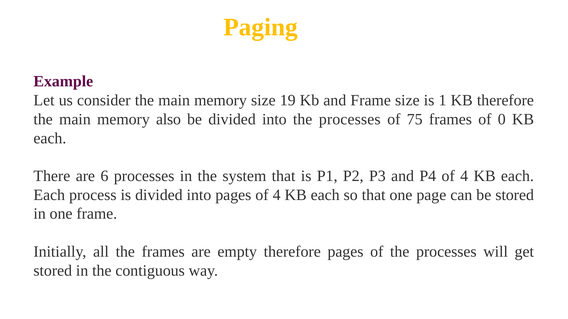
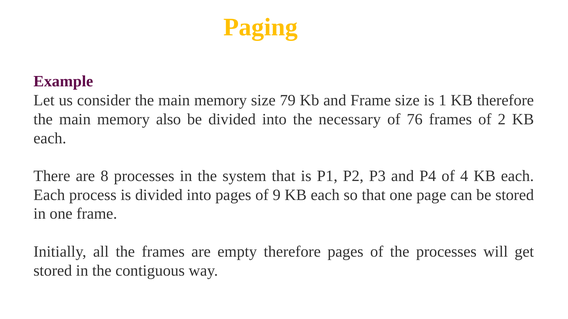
19: 19 -> 79
into the processes: processes -> necessary
75: 75 -> 76
0: 0 -> 2
6: 6 -> 8
pages of 4: 4 -> 9
